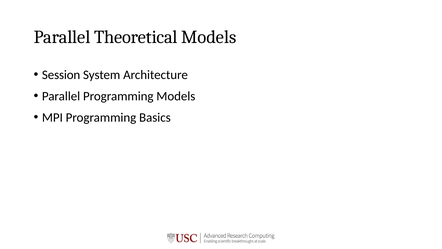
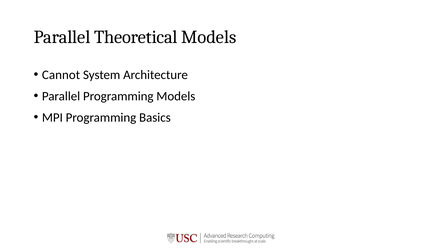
Session: Session -> Cannot
